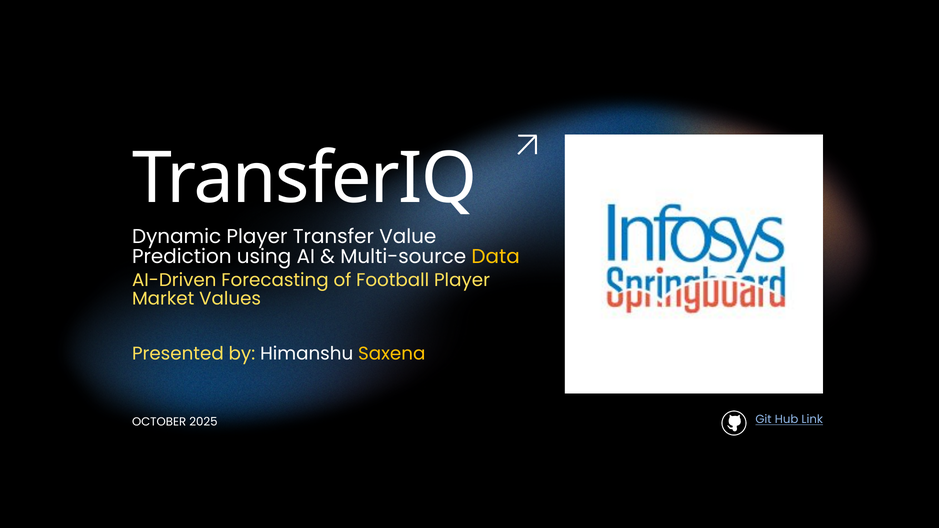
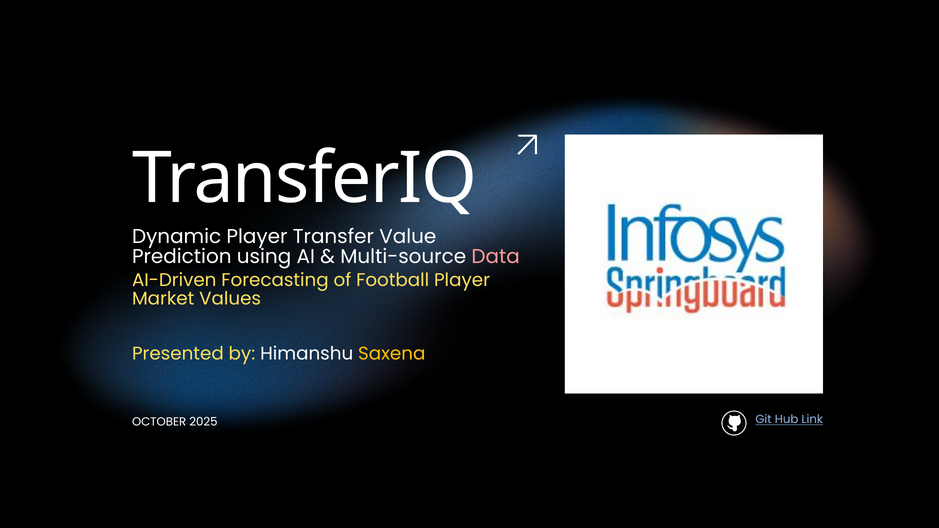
Data colour: yellow -> pink
